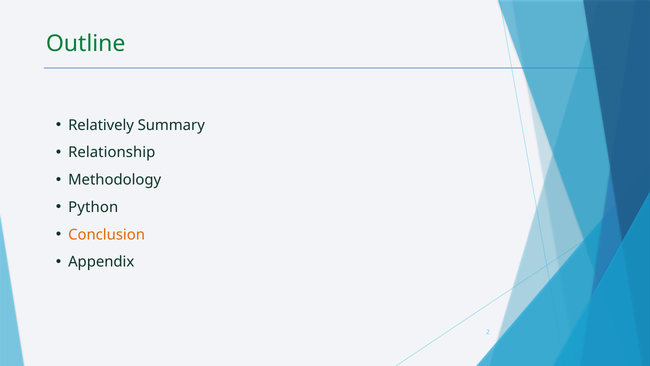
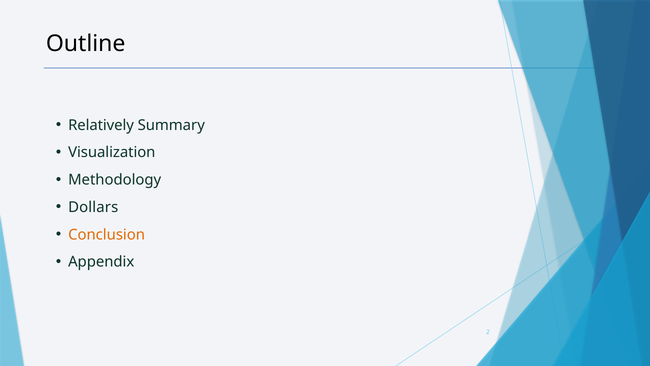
Outline colour: green -> black
Relationship: Relationship -> Visualization
Python: Python -> Dollars
